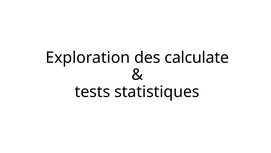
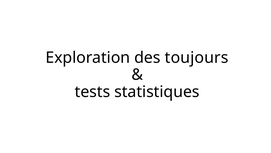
calculate: calculate -> toujours
